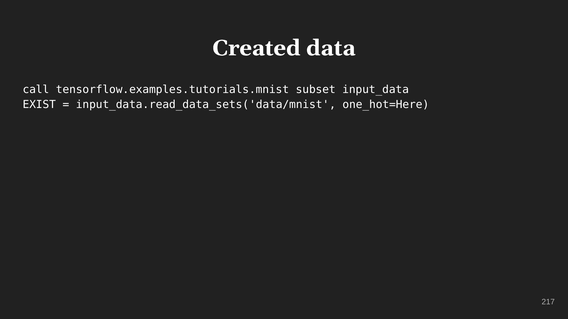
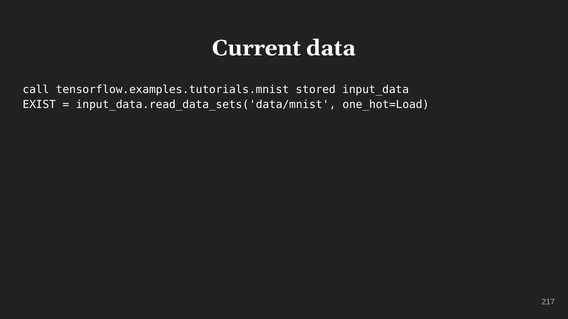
Created: Created -> Current
subset: subset -> stored
one_hot=Here: one_hot=Here -> one_hot=Load
